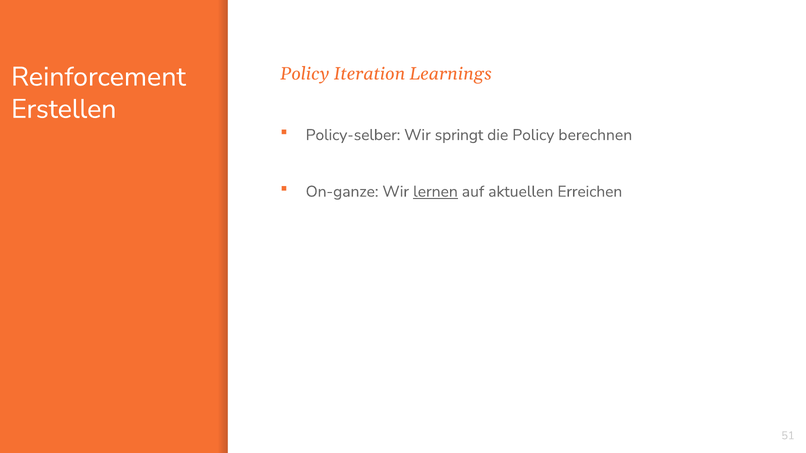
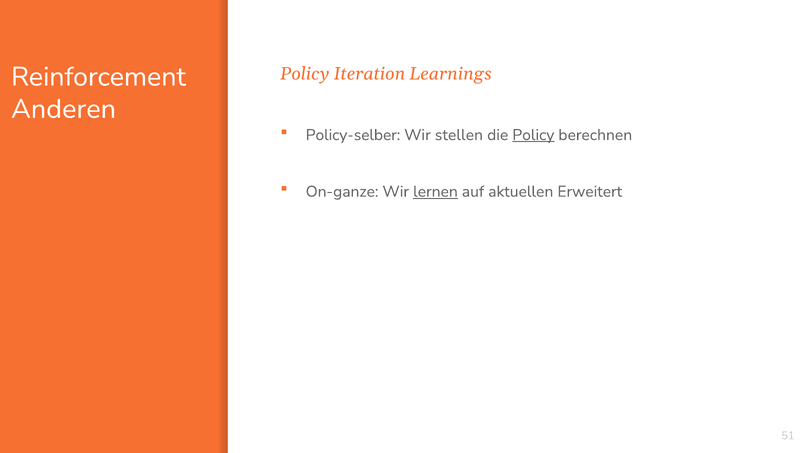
Erstellen: Erstellen -> Anderen
springt: springt -> stellen
Policy at (533, 135) underline: none -> present
Erreichen: Erreichen -> Erweitert
